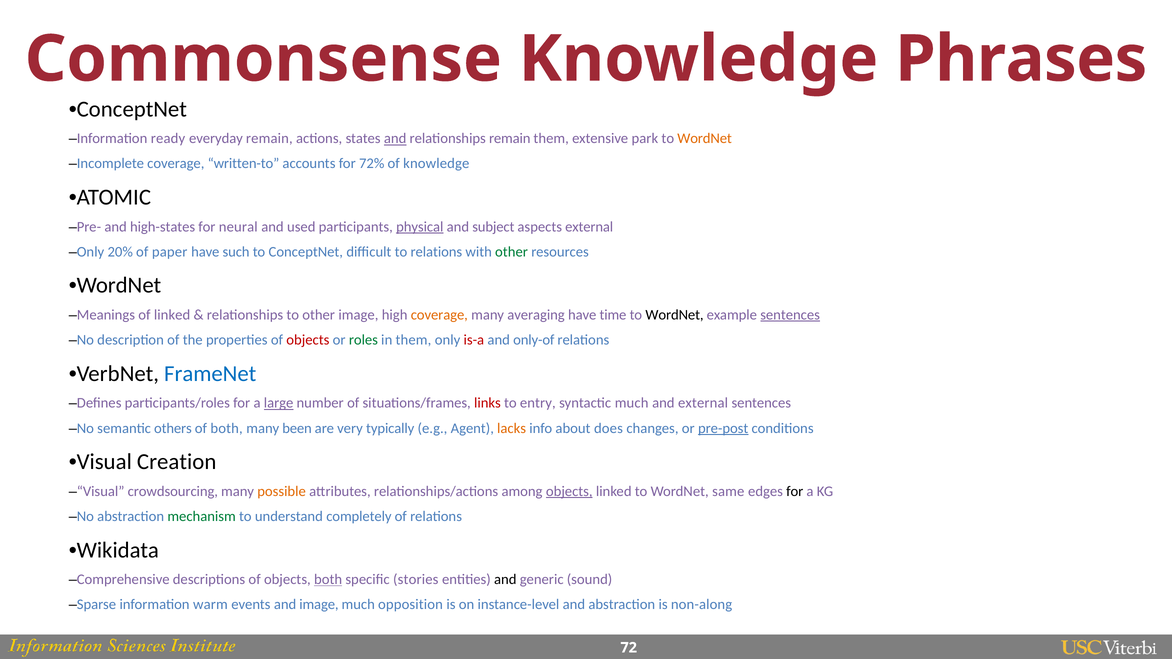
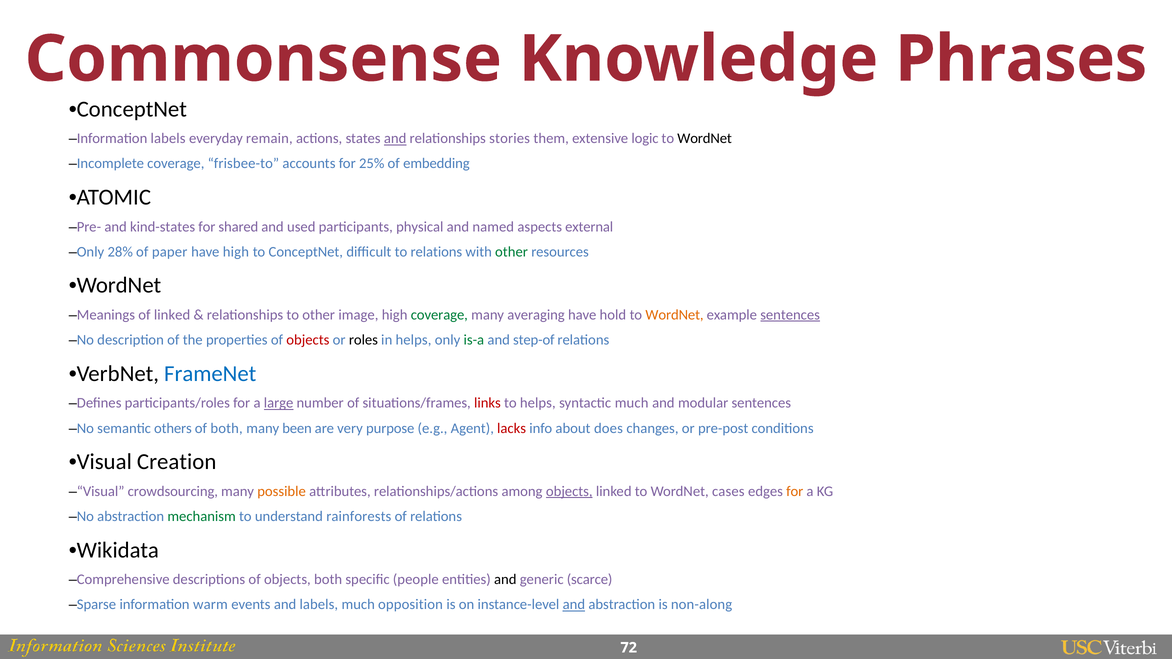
Information ready: ready -> labels
relationships remain: remain -> stories
park: park -> logic
WordNet at (705, 139) colour: orange -> black
written-to: written-to -> frisbee-to
72%: 72% -> 25%
of knowledge: knowledge -> embedding
high-states: high-states -> kind-states
neural: neural -> shared
physical underline: present -> none
subject: subject -> named
20%: 20% -> 28%
have such: such -> high
coverage at (439, 315) colour: orange -> green
time: time -> hold
WordNet at (675, 315) colour: black -> orange
roles colour: green -> black
in them: them -> helps
is-a colour: red -> green
only-of: only-of -> step-of
to entry: entry -> helps
and external: external -> modular
typically: typically -> purpose
lacks colour: orange -> red
pre-post underline: present -> none
same: same -> cases
for at (795, 491) colour: black -> orange
completely: completely -> rainforests
both at (328, 580) underline: present -> none
stories: stories -> people
sound: sound -> scarce
and image: image -> labels
and at (574, 605) underline: none -> present
